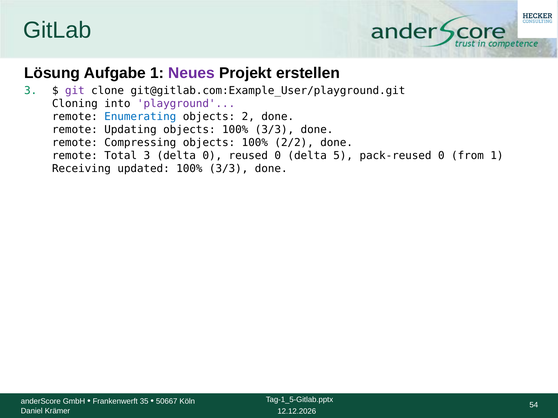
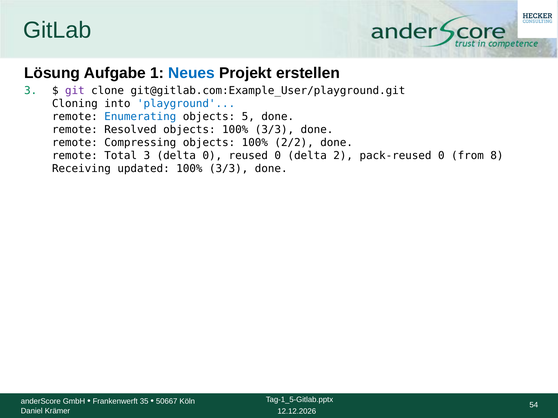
Neues colour: purple -> blue
playground colour: purple -> blue
2: 2 -> 5
Updating: Updating -> Resolved
5: 5 -> 2
from 1: 1 -> 8
